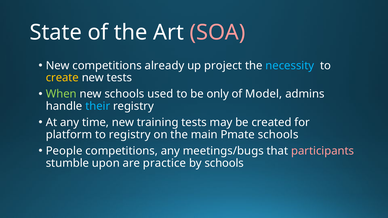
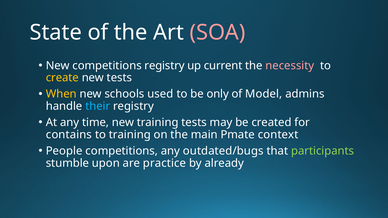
competitions already: already -> registry
project: project -> current
necessity colour: light blue -> pink
When colour: light green -> yellow
platform: platform -> contains
to registry: registry -> training
Pmate schools: schools -> context
meetings/bugs: meetings/bugs -> outdated/bugs
participants colour: pink -> light green
by schools: schools -> already
